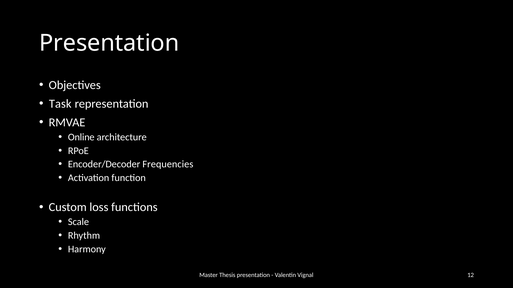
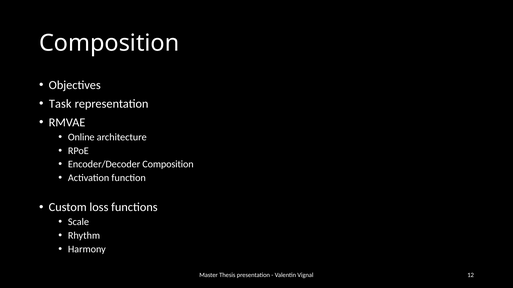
Presentation at (109, 43): Presentation -> Composition
Encoder/Decoder Frequencies: Frequencies -> Composition
